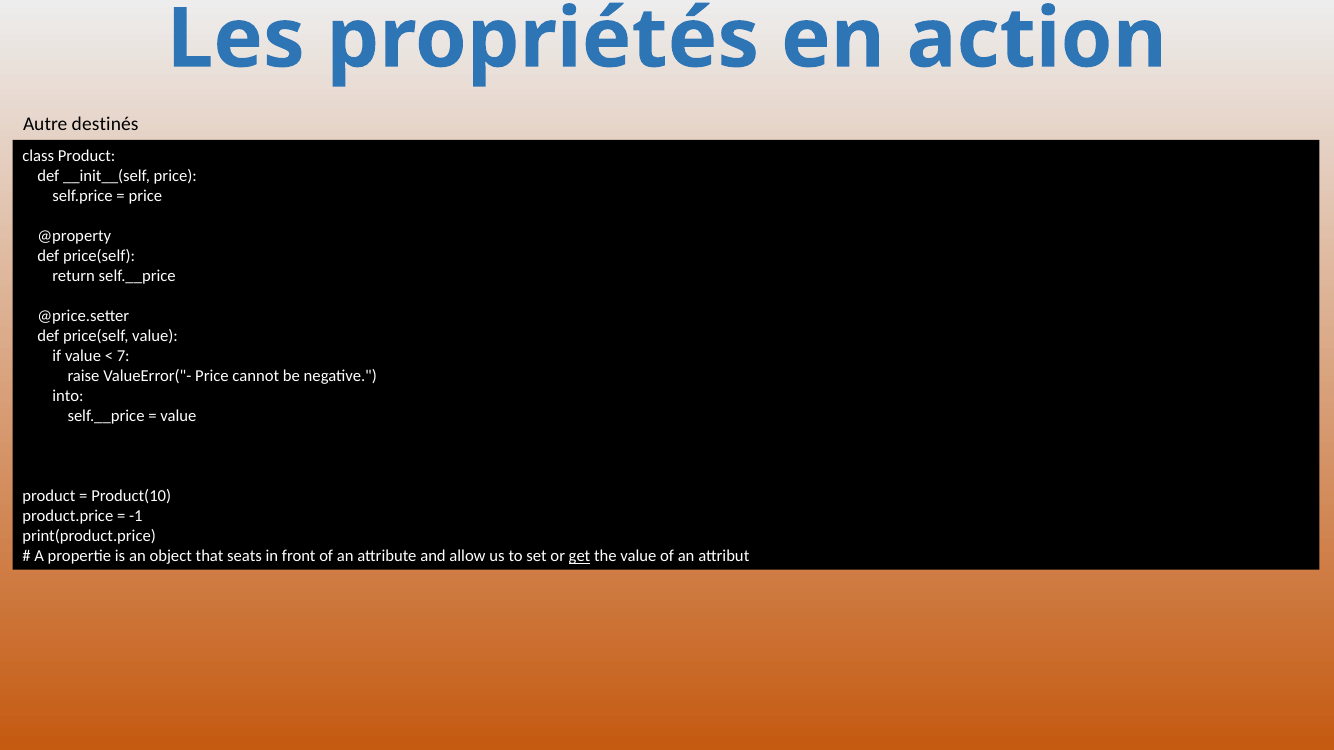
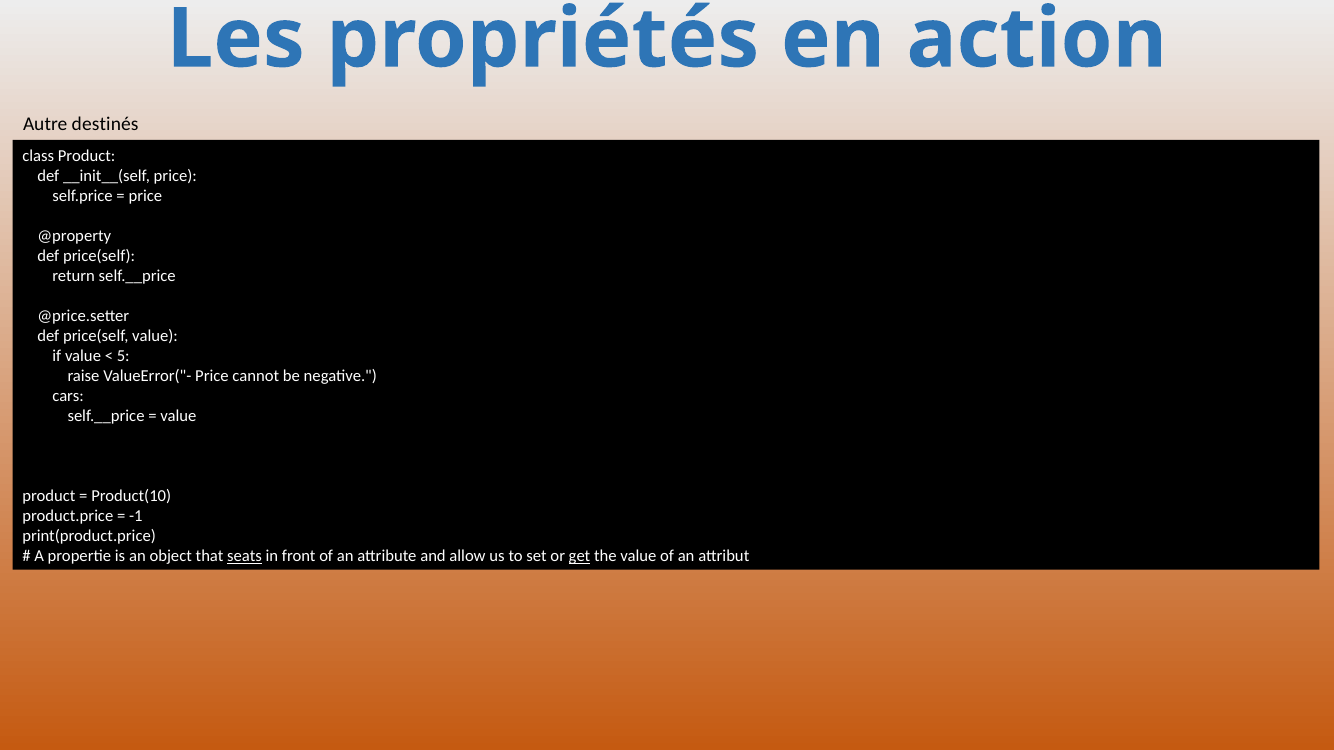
7: 7 -> 5
into: into -> cars
seats underline: none -> present
